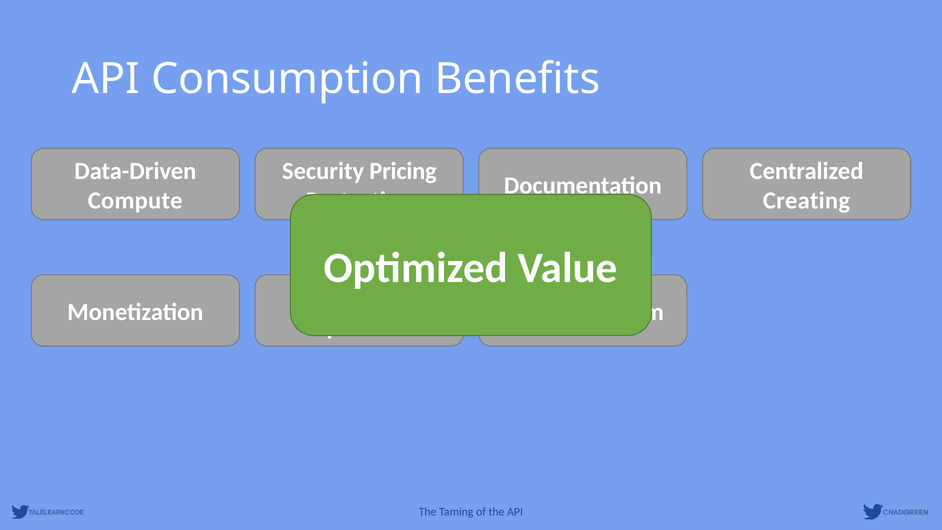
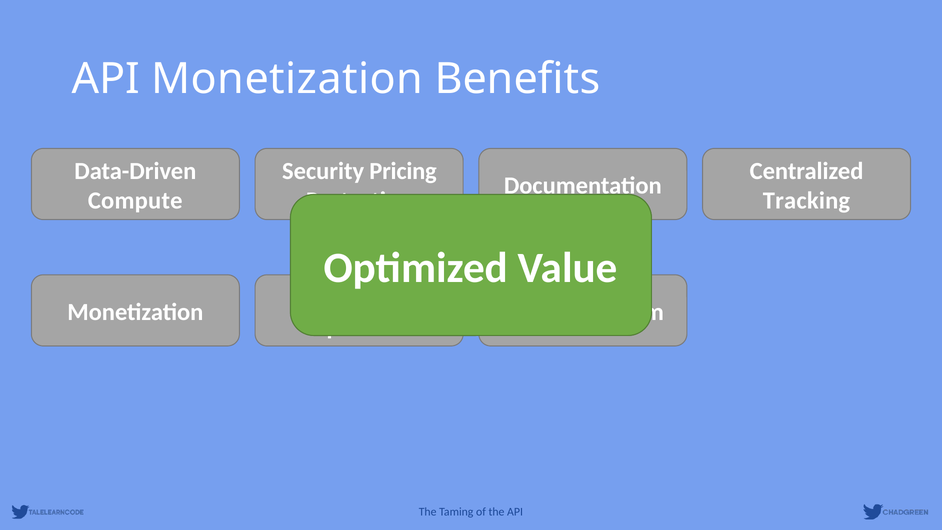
API Consumption: Consumption -> Monetization
Creating: Creating -> Tracking
